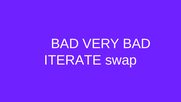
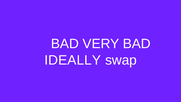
ITERATE: ITERATE -> IDEALLY
